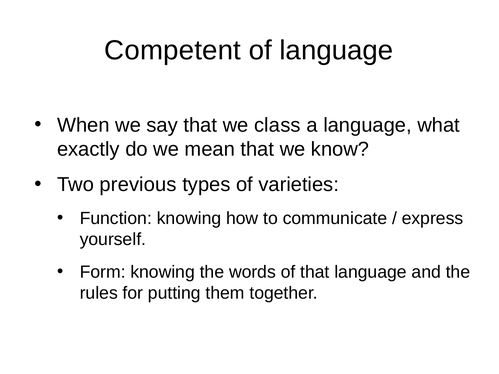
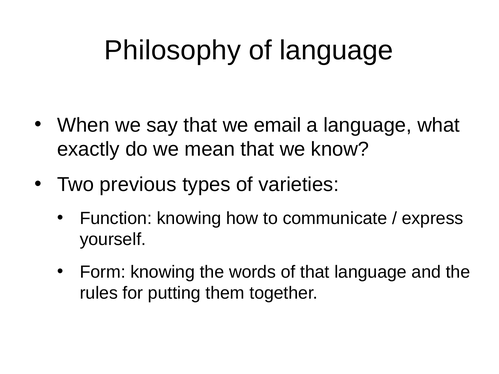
Competent: Competent -> Philosophy
class: class -> email
